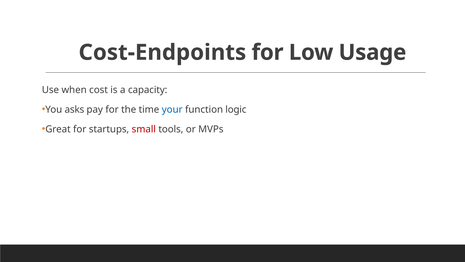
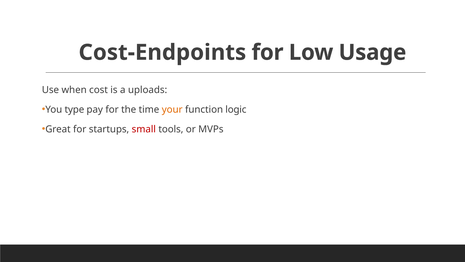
capacity: capacity -> uploads
asks: asks -> type
your colour: blue -> orange
